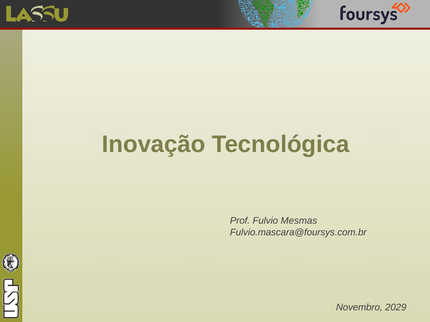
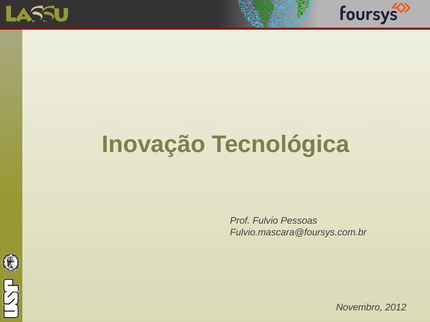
Mesmas: Mesmas -> Pessoas
2029: 2029 -> 2012
